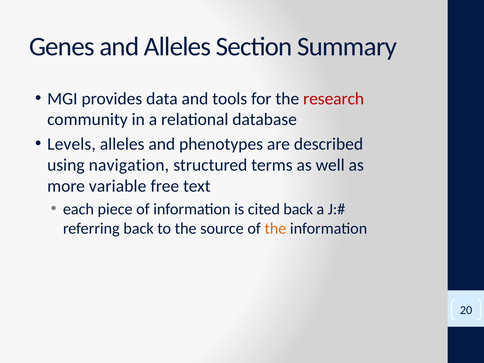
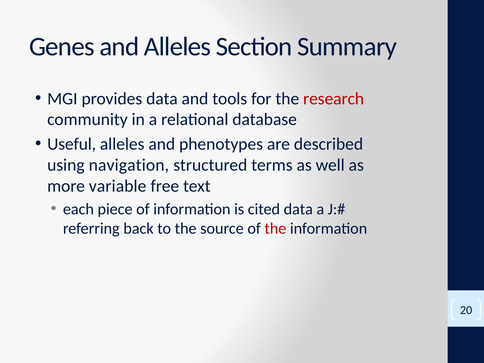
Levels: Levels -> Useful
cited back: back -> data
the at (275, 229) colour: orange -> red
